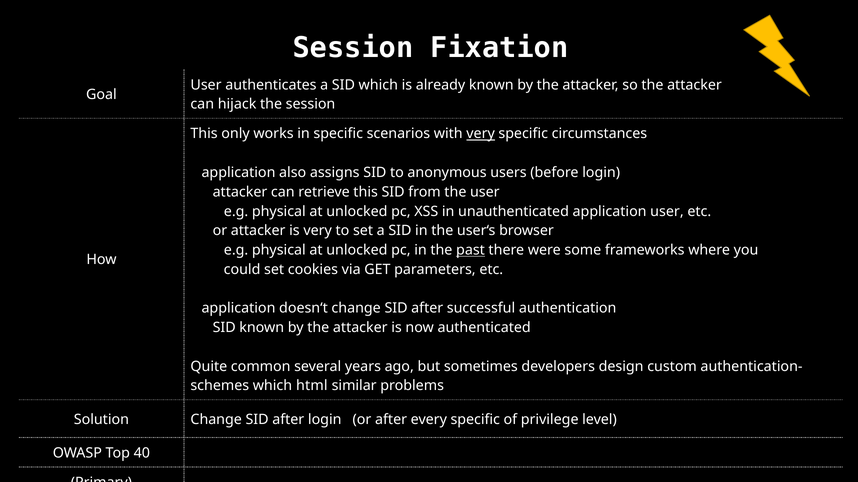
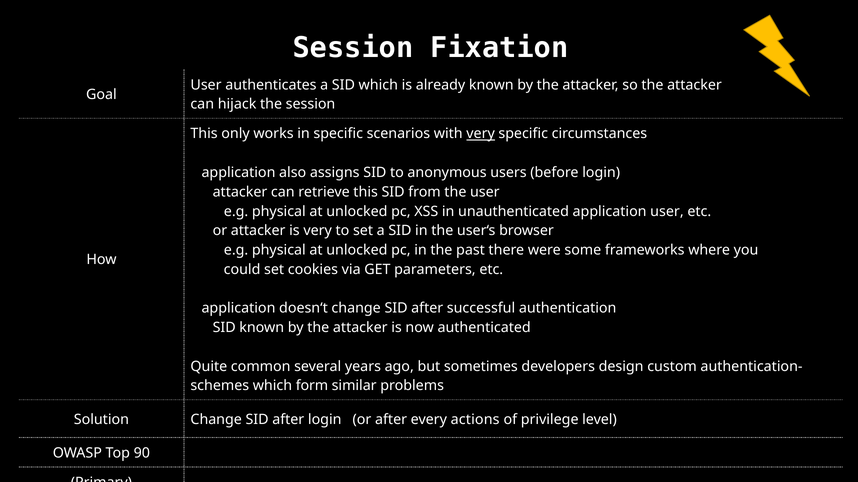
past underline: present -> none
html: html -> form
every specific: specific -> actions
40: 40 -> 90
